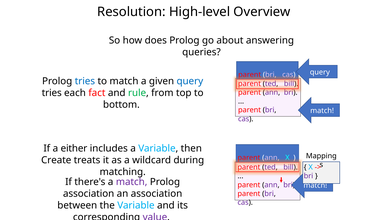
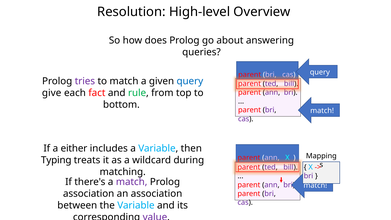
tries at (85, 81) colour: blue -> purple
tries at (52, 93): tries -> give
Create: Create -> Typing
